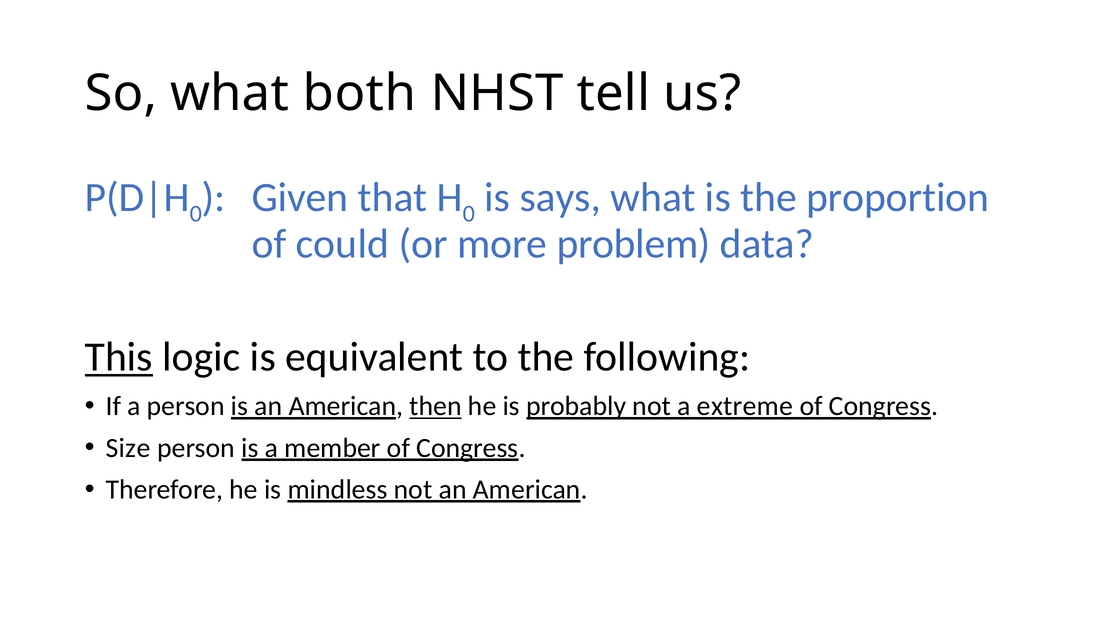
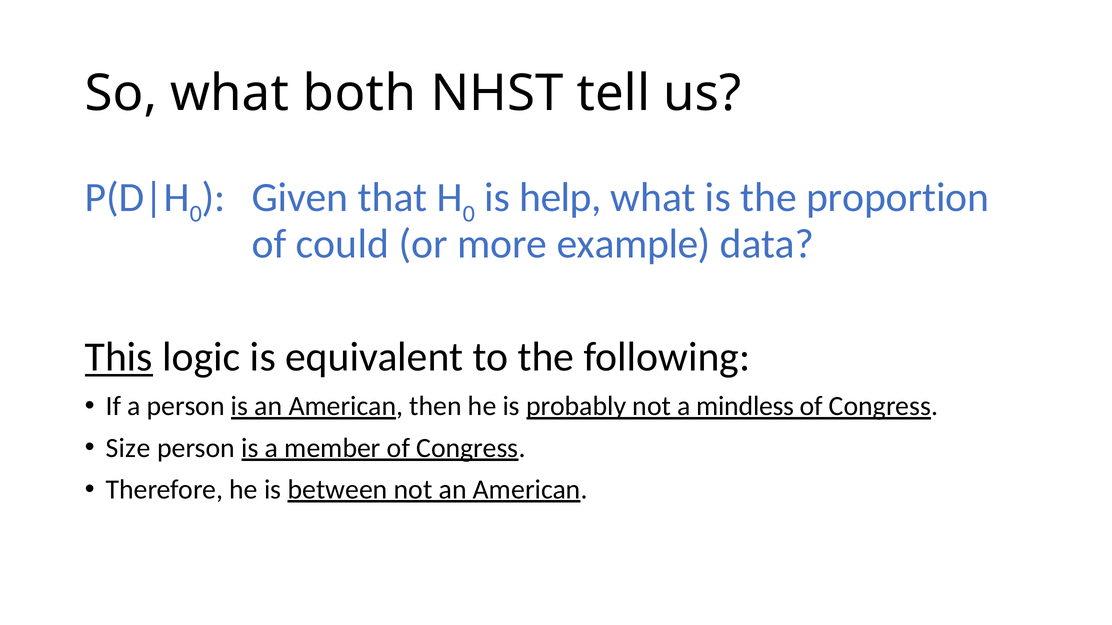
says: says -> help
problem: problem -> example
then underline: present -> none
extreme: extreme -> mindless
mindless: mindless -> between
